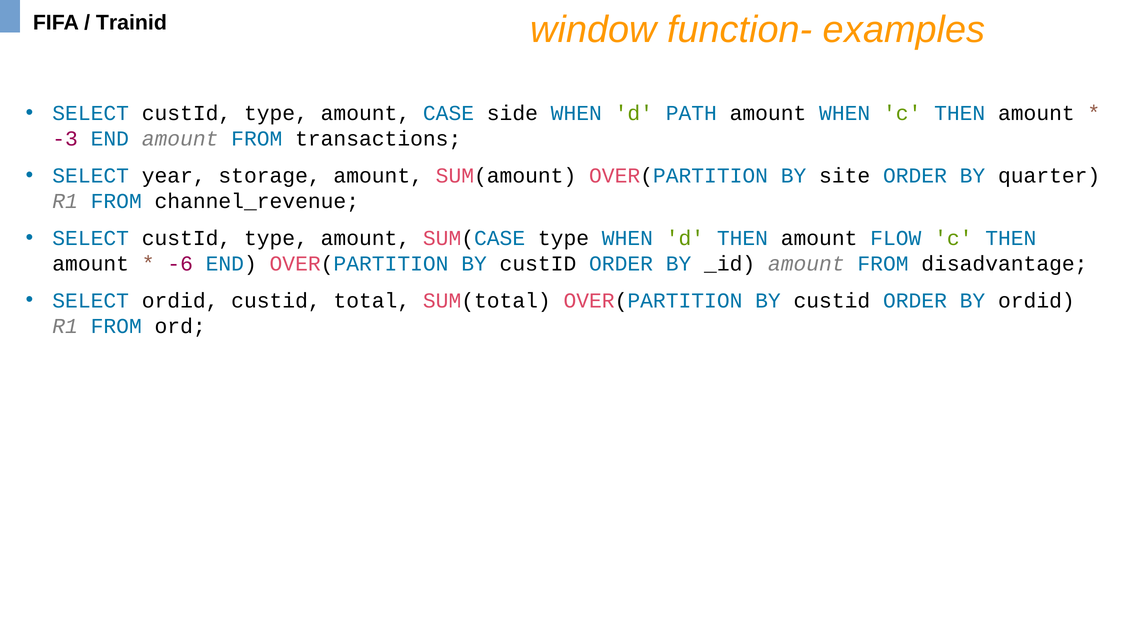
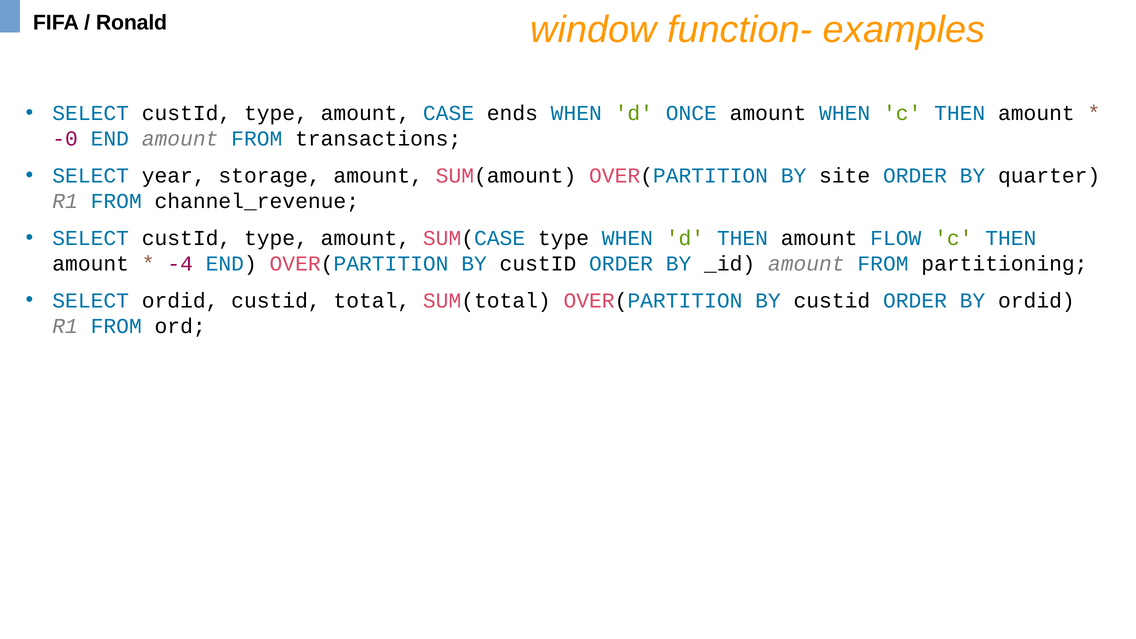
Trainid: Trainid -> Ronald
side: side -> ends
PATH: PATH -> ONCE
-3: -3 -> -0
-6: -6 -> -4
disadvantage: disadvantage -> partitioning
